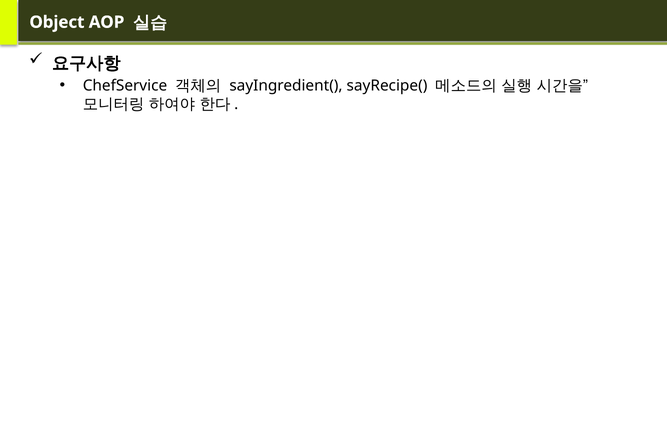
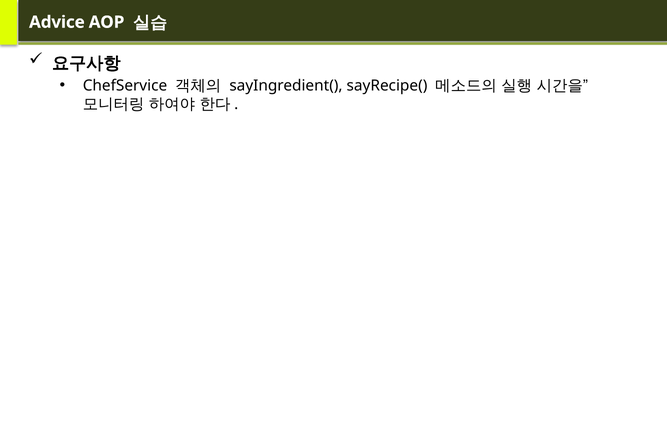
Object: Object -> Advice
